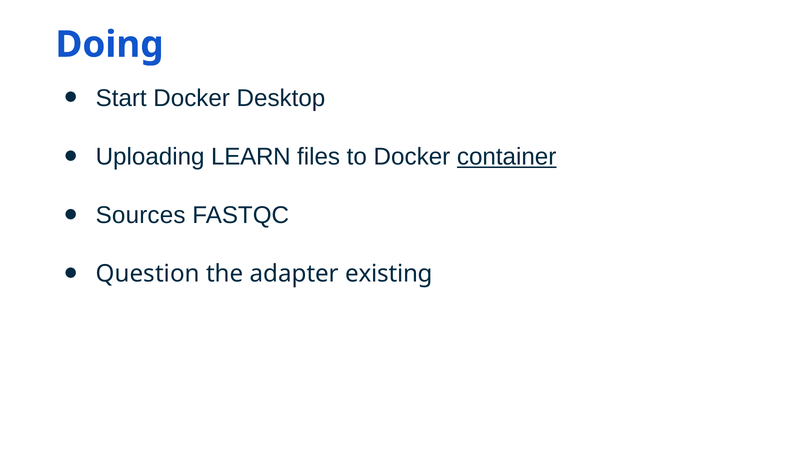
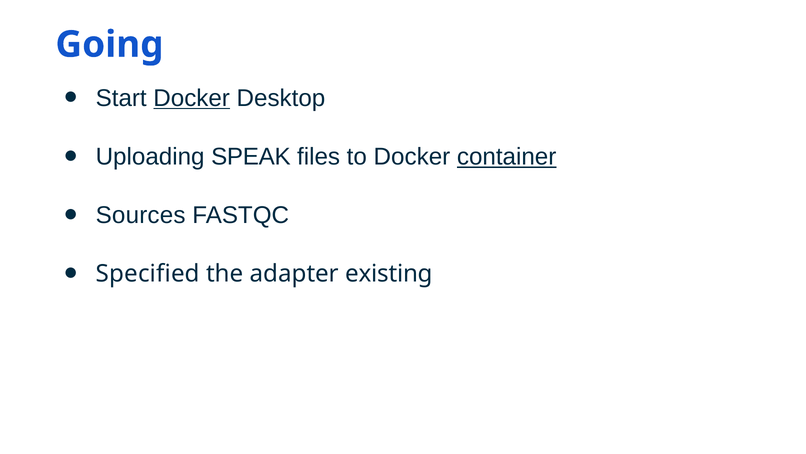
Doing: Doing -> Going
Docker at (192, 98) underline: none -> present
LEARN: LEARN -> SPEAK
Question: Question -> Specified
